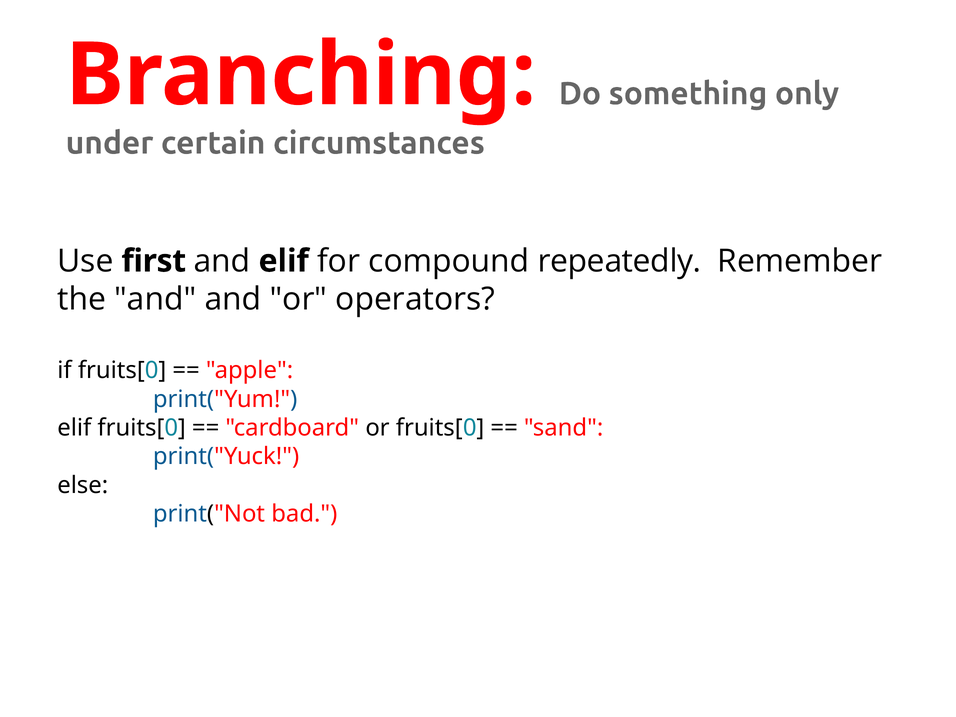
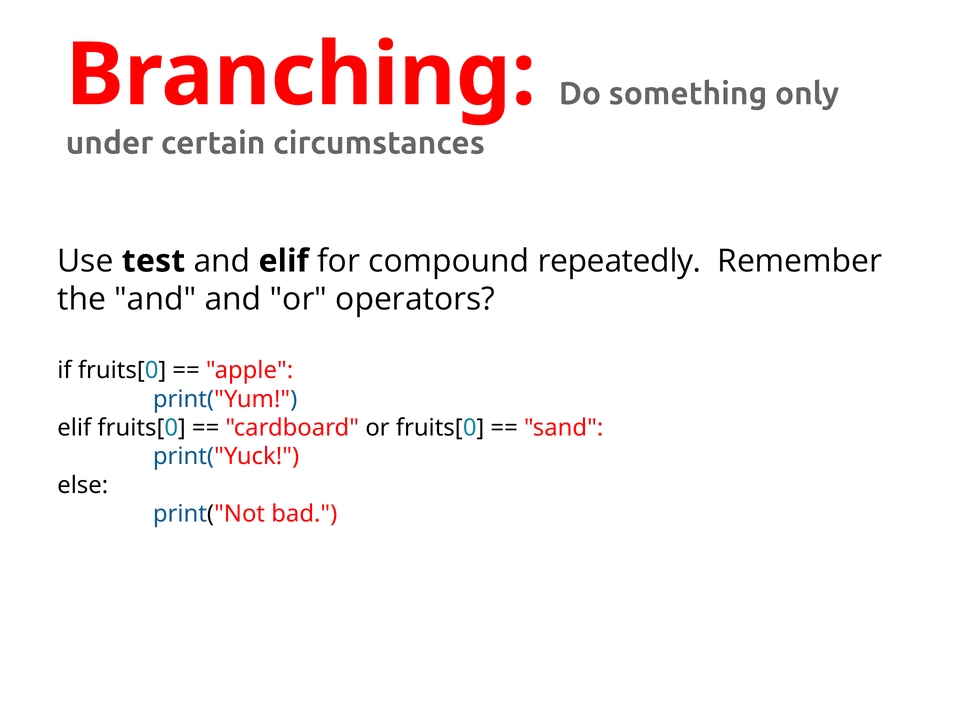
first: first -> test
